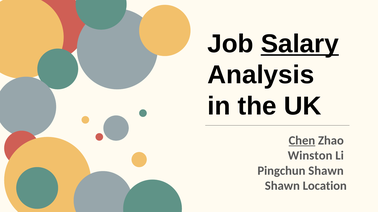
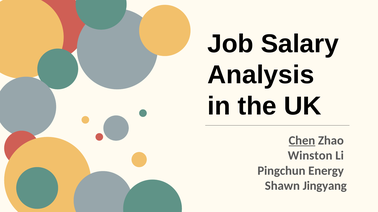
Salary underline: present -> none
Pingchun Shawn: Shawn -> Energy
Location: Location -> Jingyang
